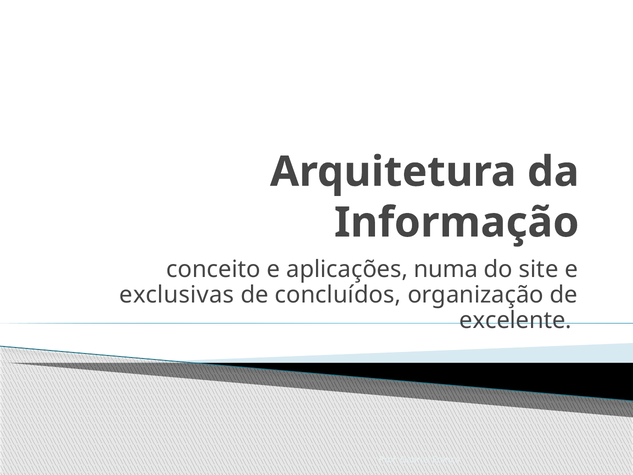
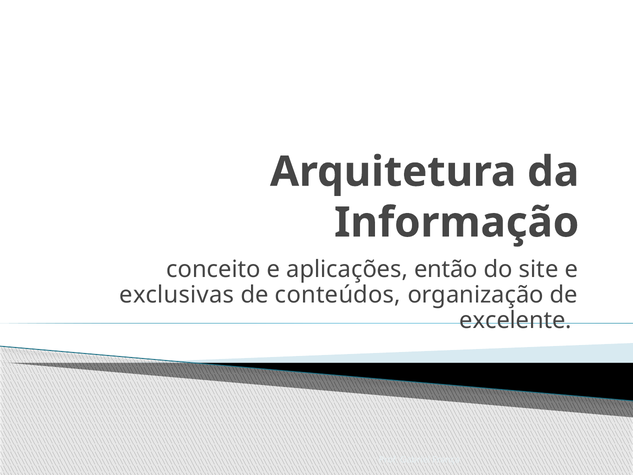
numa: numa -> então
concluídos: concluídos -> conteúdos
